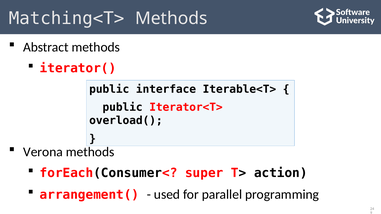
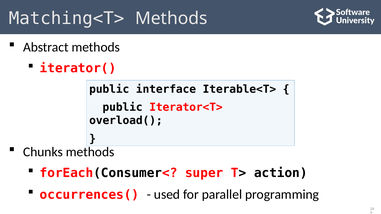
Verona: Verona -> Chunks
arrangement(: arrangement( -> occurrences(
